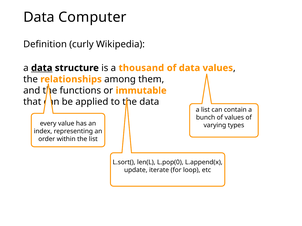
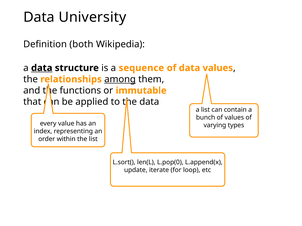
Computer: Computer -> University
curly: curly -> both
thousand: thousand -> sequence
among underline: none -> present
